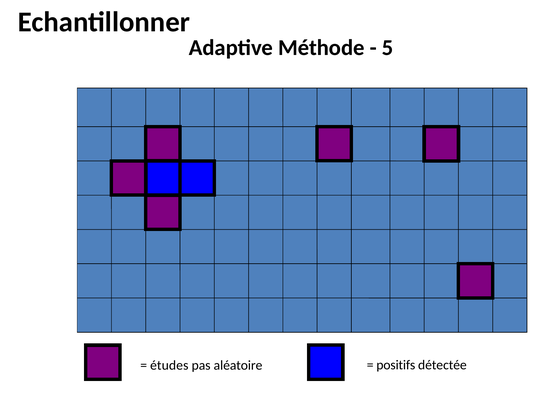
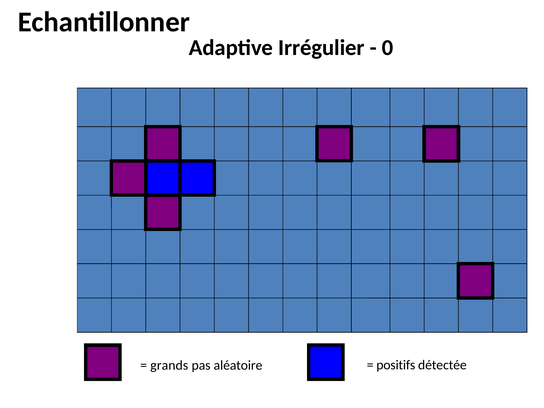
Méthode: Méthode -> Irrégulier
5: 5 -> 0
études: études -> grands
